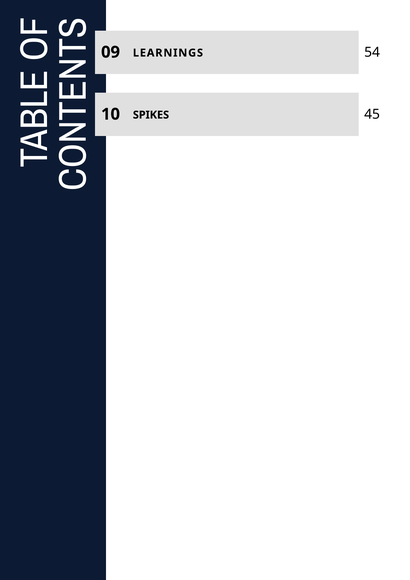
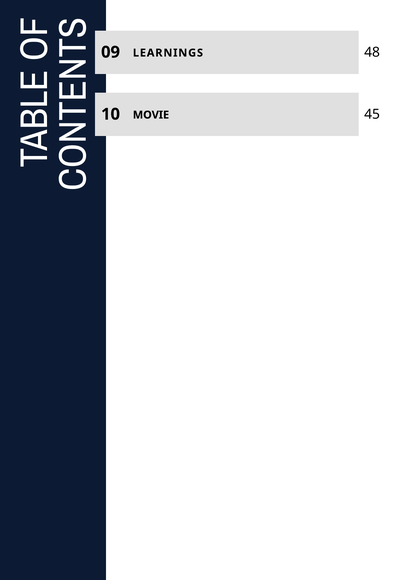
54: 54 -> 48
SPIKES: SPIKES -> MOVIE
